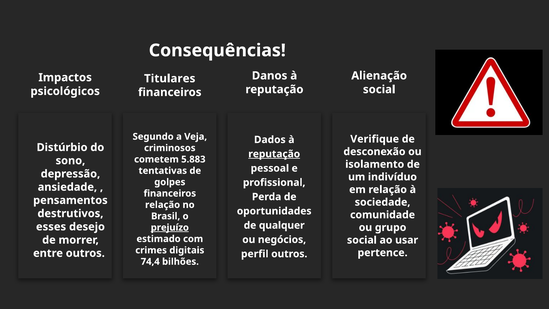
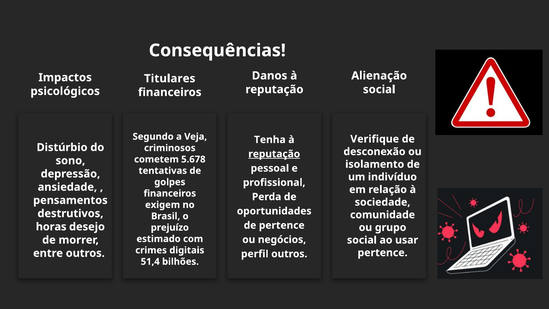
Dados: Dados -> Tenha
5.883: 5.883 -> 5.678
relação at (163, 205): relação -> exigem
de qualquer: qualquer -> pertence
esses: esses -> horas
prejuízo underline: present -> none
74,4: 74,4 -> 51,4
